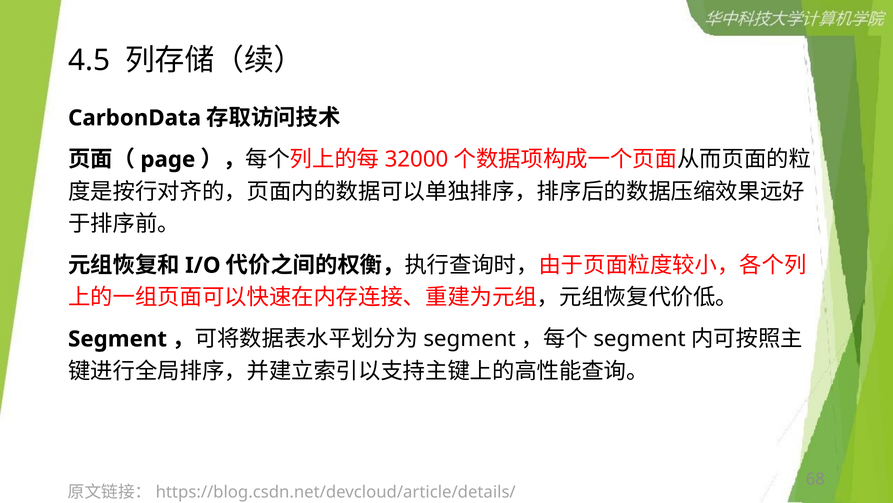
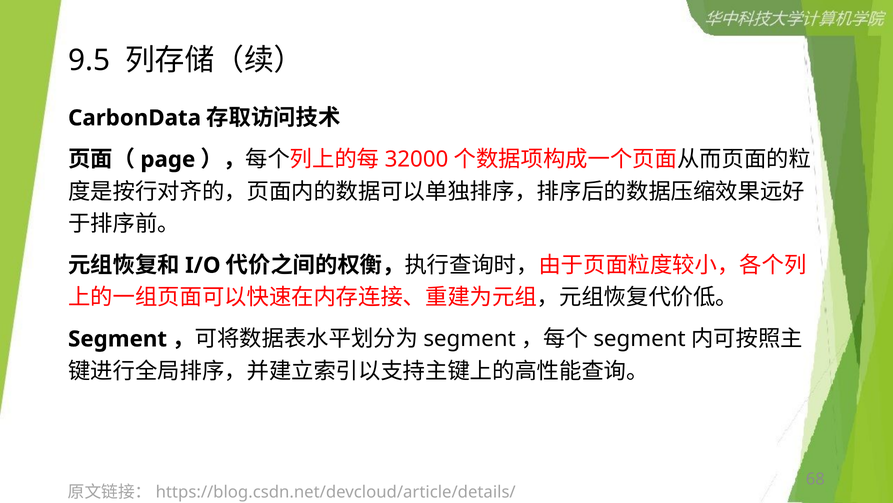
4.5: 4.5 -> 9.5
